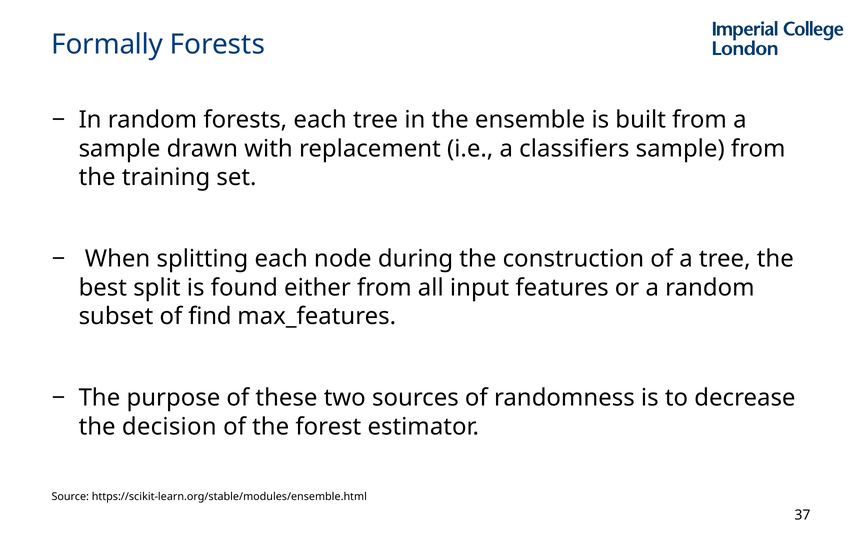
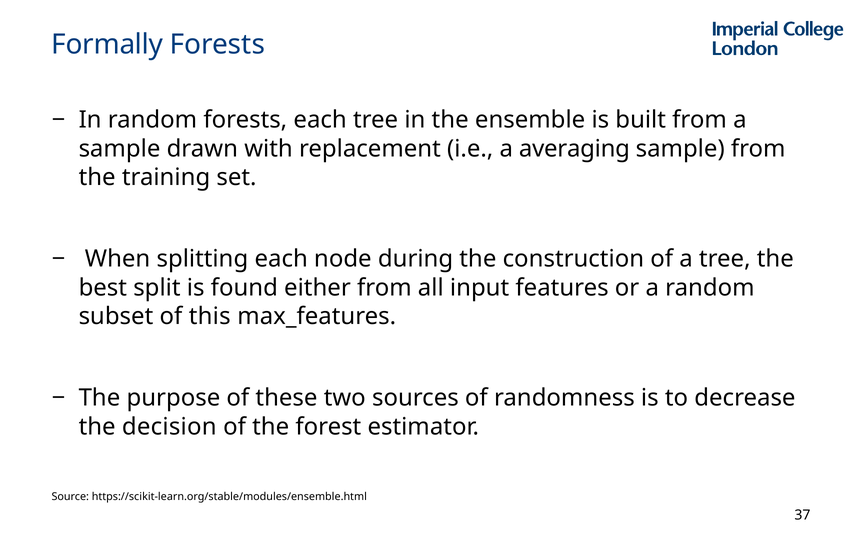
classifiers: classifiers -> averaging
find: find -> this
